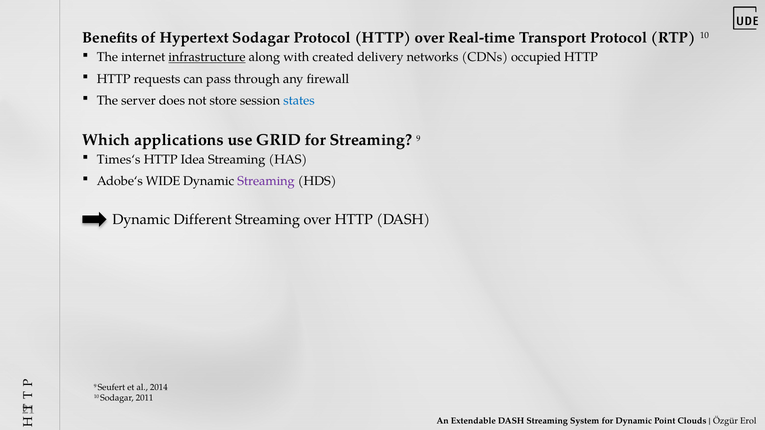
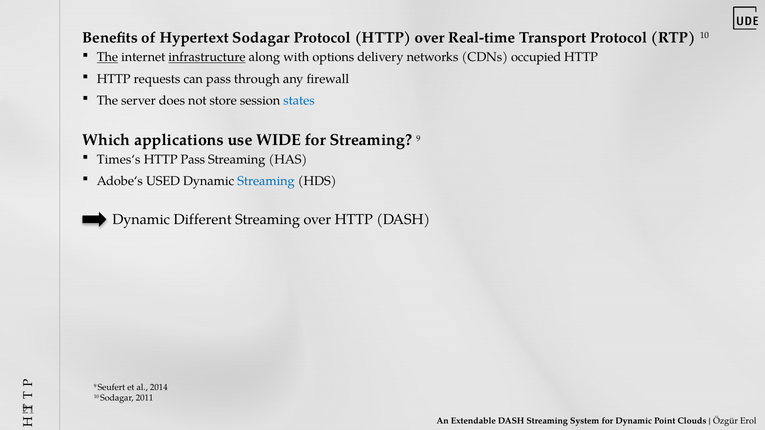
The at (107, 57) underline: none -> present
created: created -> options
GRID: GRID -> WIDE
HTTP Idea: Idea -> Pass
WIDE: WIDE -> USED
Streaming at (266, 181) colour: purple -> blue
